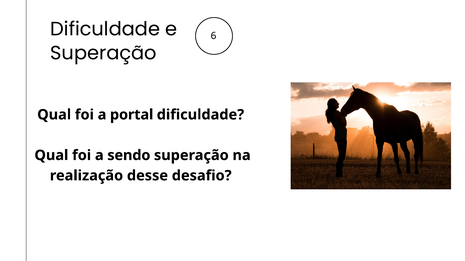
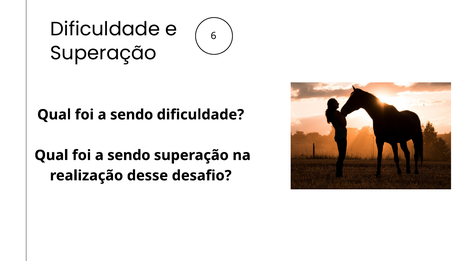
portal at (132, 115): portal -> sendo
